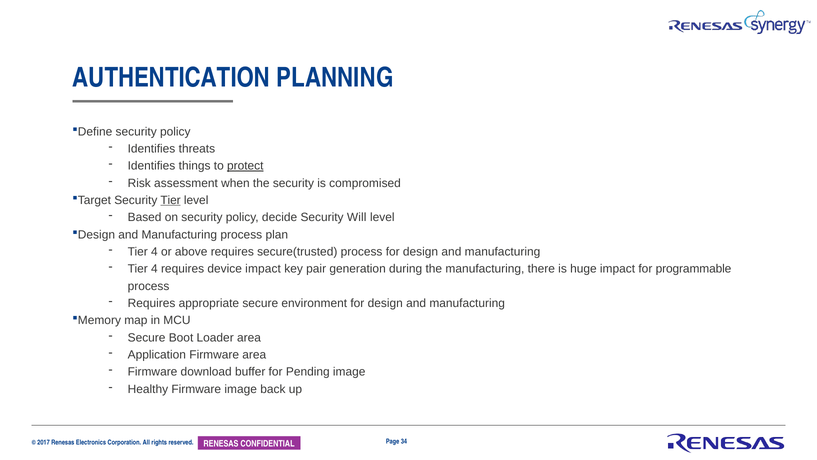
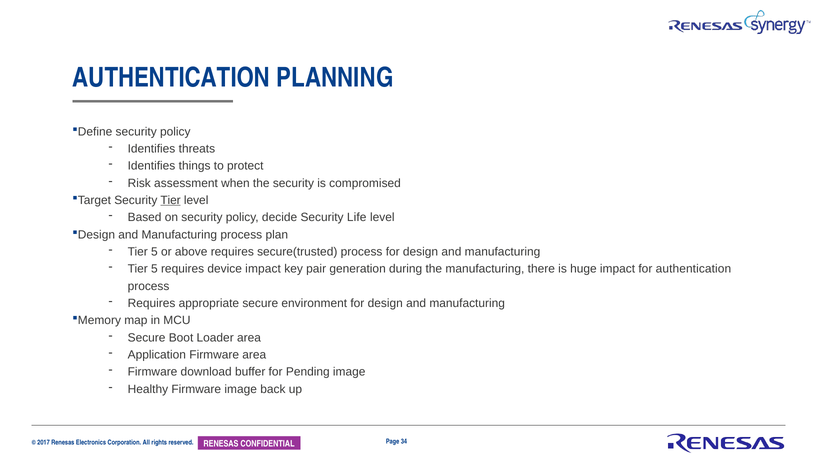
protect underline: present -> none
Will: Will -> Life
4 at (154, 252): 4 -> 5
4 at (154, 269): 4 -> 5
for programmable: programmable -> authentication
